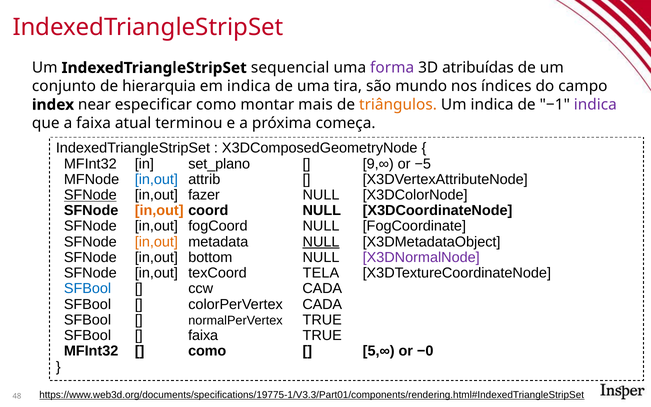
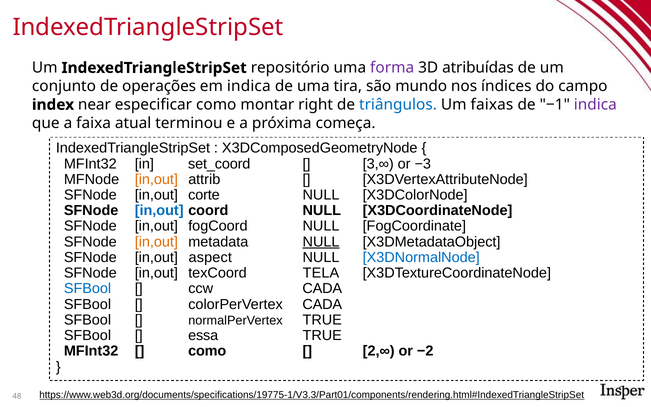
sequencial: sequencial -> repositório
hierarquia: hierarquia -> operações
mais: mais -> right
triângulos colour: orange -> blue
Um indica: indica -> faixas
set_plano: set_plano -> set_coord
9,∞: 9,∞ -> 3,∞
−5: −5 -> −3
in,out at (156, 179) colour: blue -> orange
SFNode at (90, 195) underline: present -> none
fazer: fazer -> corte
in,out at (159, 211) colour: orange -> blue
bottom: bottom -> aspect
X3DNormalNode colour: purple -> blue
faixa at (203, 335): faixa -> essa
5,∞: 5,∞ -> 2,∞
−0: −0 -> −2
